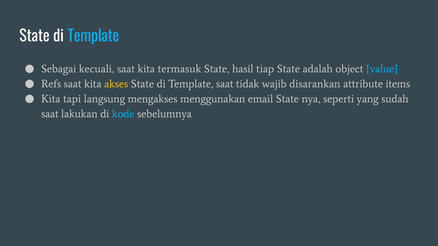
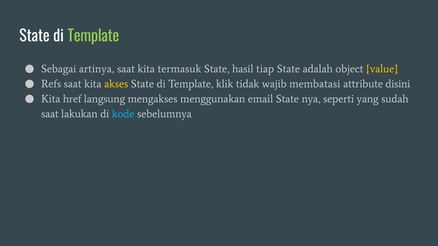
Template at (93, 36) colour: light blue -> light green
kecuali: kecuali -> artinya
value colour: light blue -> yellow
Template saat: saat -> klik
disarankan: disarankan -> membatasi
items: items -> disini
tapi: tapi -> href
